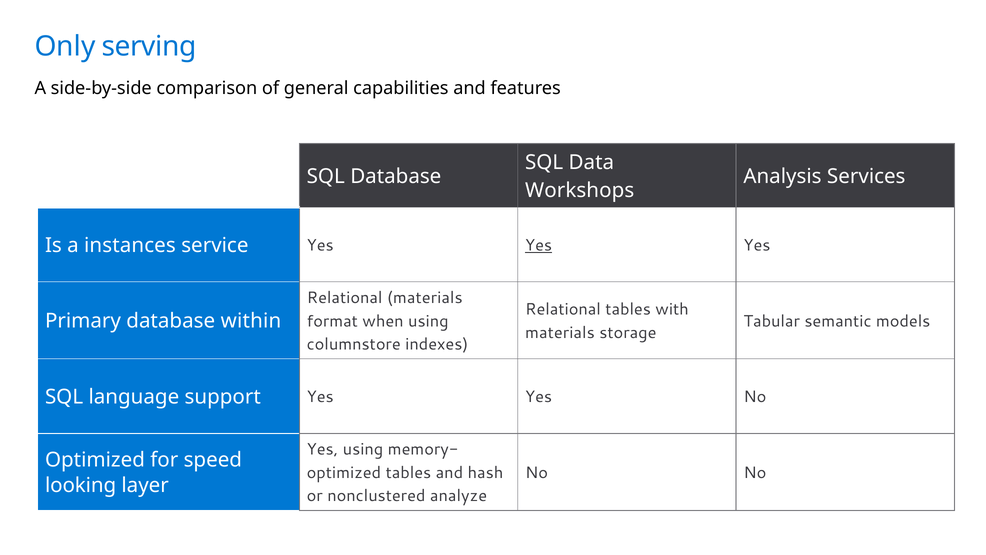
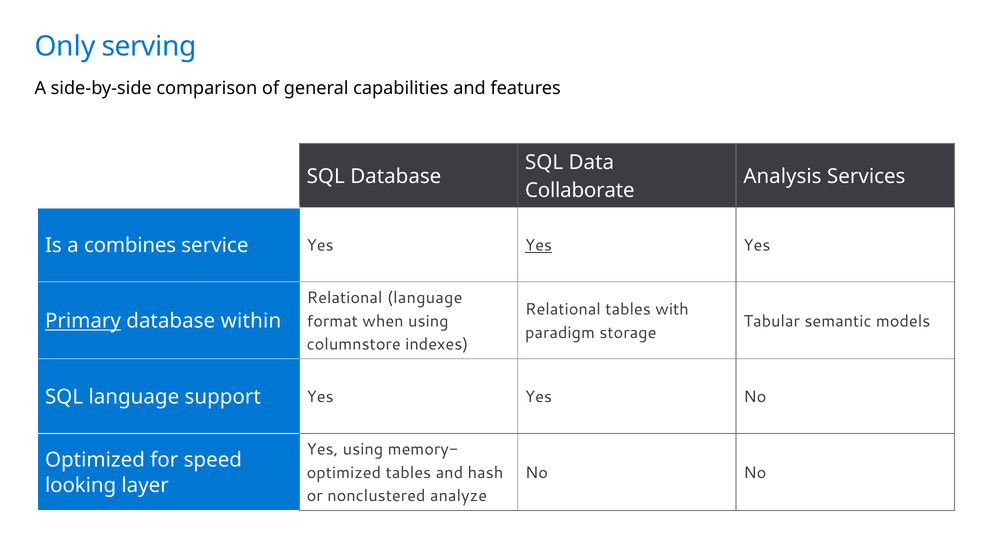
Workshops: Workshops -> Collaborate
instances: instances -> combines
Relational materials: materials -> language
Primary underline: none -> present
materials at (560, 333): materials -> paradigm
